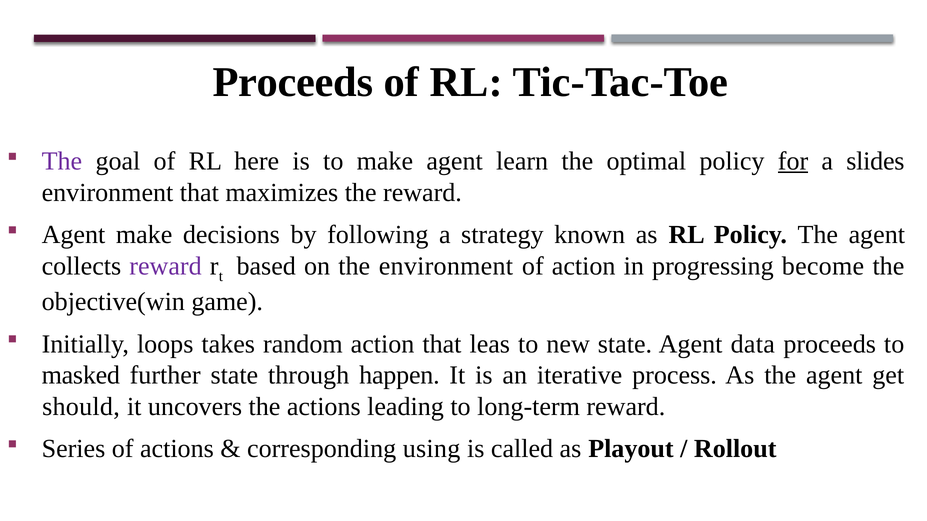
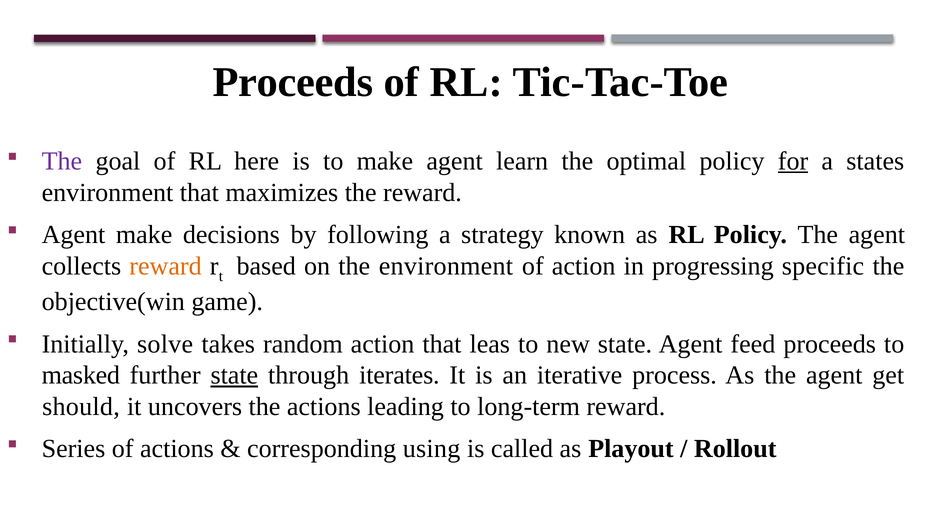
slides: slides -> states
reward at (166, 266) colour: purple -> orange
become: become -> specific
loops: loops -> solve
data: data -> feed
state at (234, 376) underline: none -> present
happen: happen -> iterates
